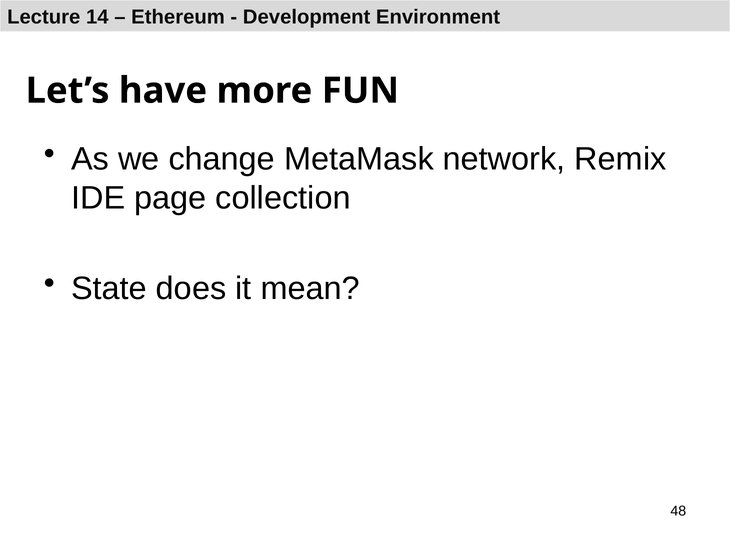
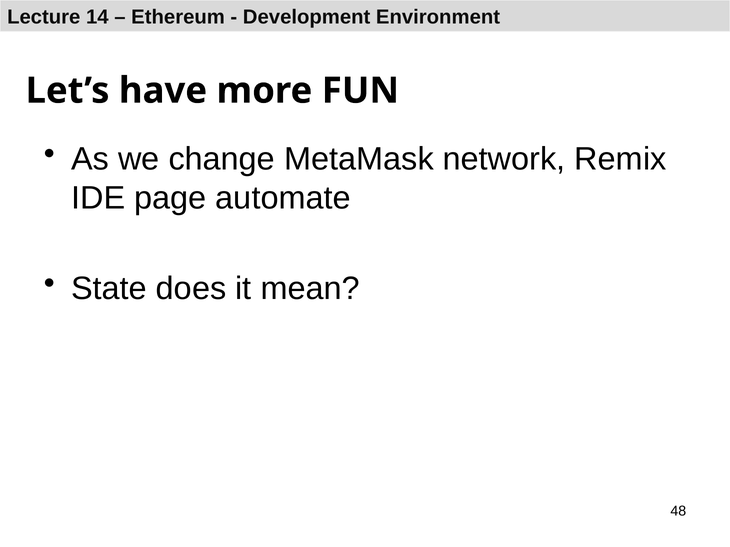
collection: collection -> automate
